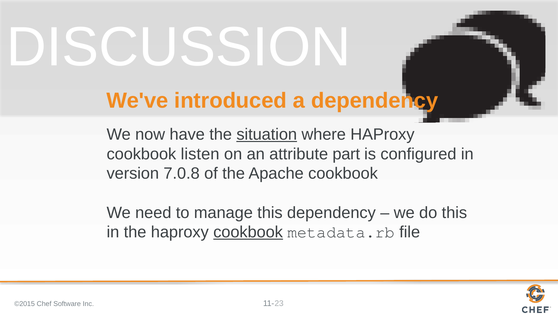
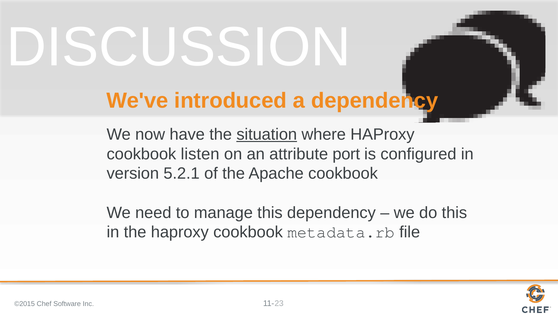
part: part -> port
7.0.8: 7.0.8 -> 5.2.1
cookbook at (248, 232) underline: present -> none
